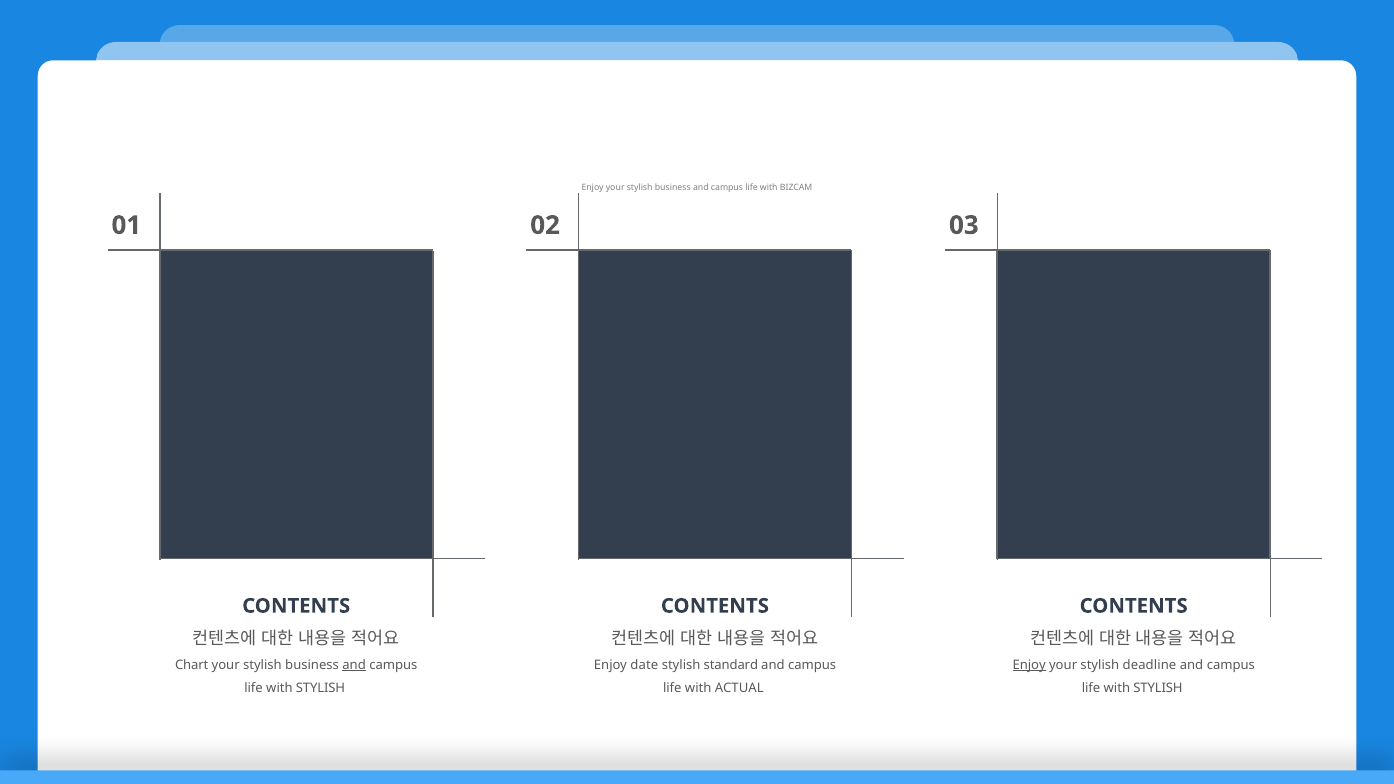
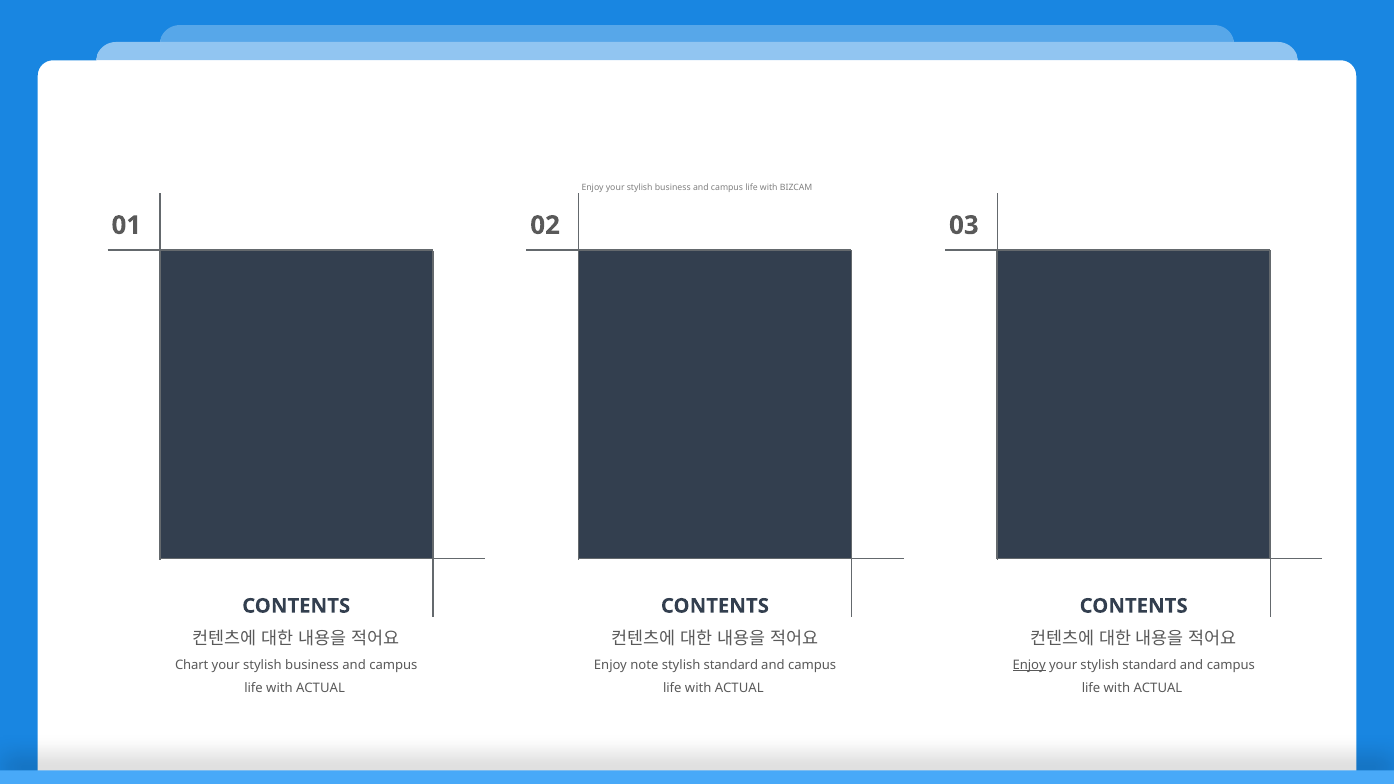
and at (354, 665) underline: present -> none
date: date -> note
your stylish deadline: deadline -> standard
STYLISH at (321, 688): STYLISH -> ACTUAL
STYLISH at (1158, 688): STYLISH -> ACTUAL
